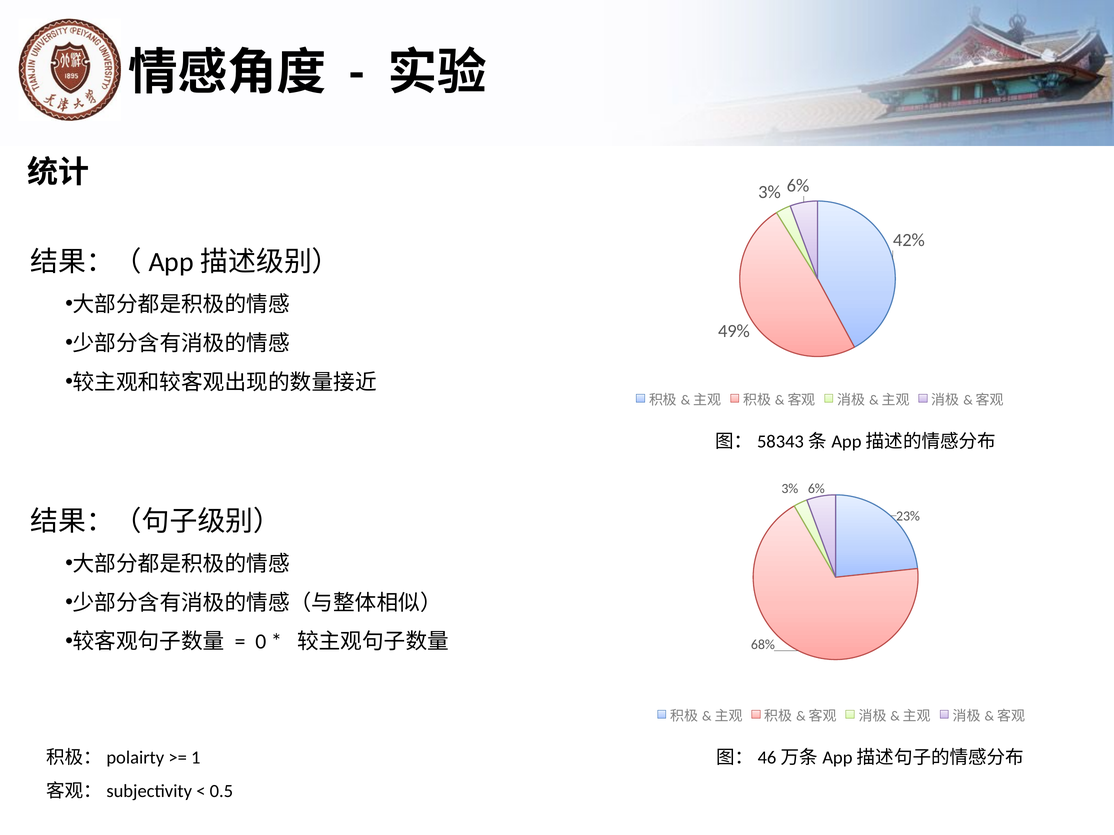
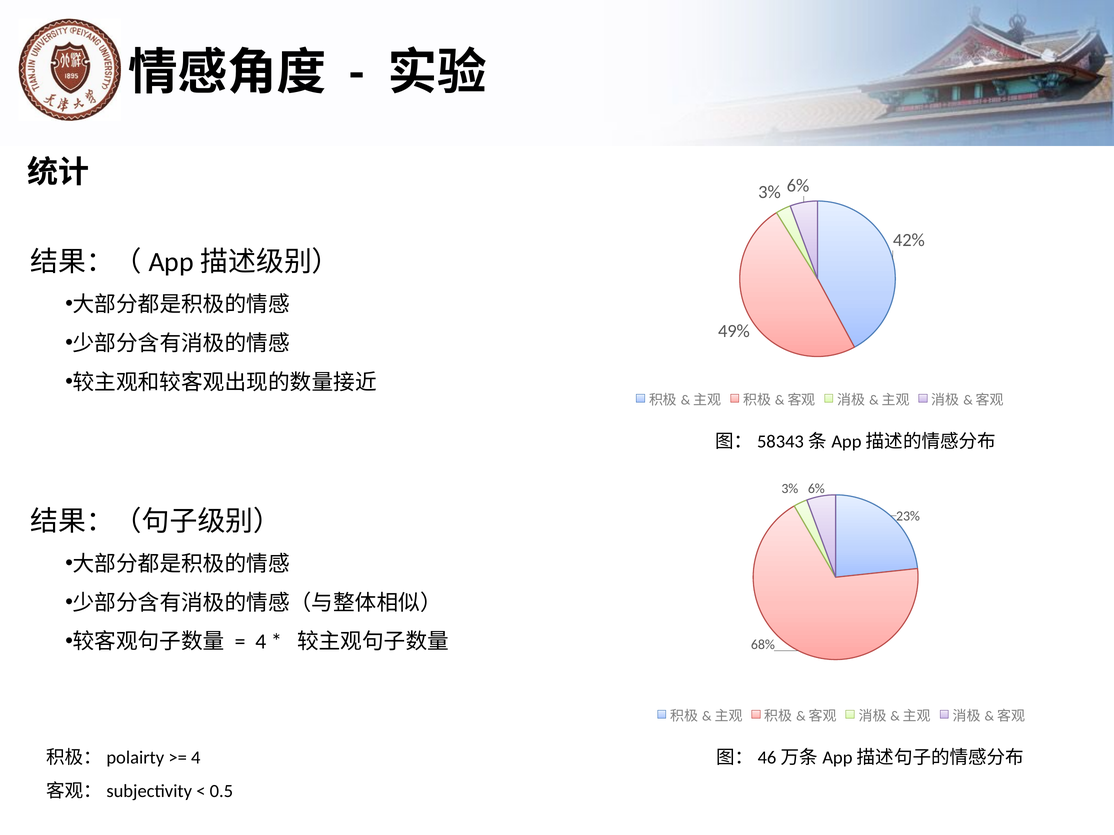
0 at (261, 642): 0 -> 4
1 at (196, 758): 1 -> 4
